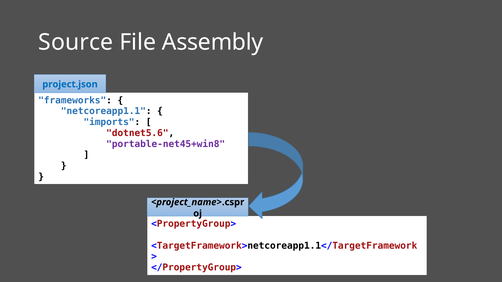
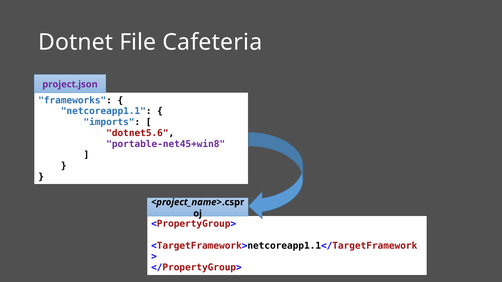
Source: Source -> Dotnet
Assembly: Assembly -> Cafeteria
project.json colour: blue -> purple
